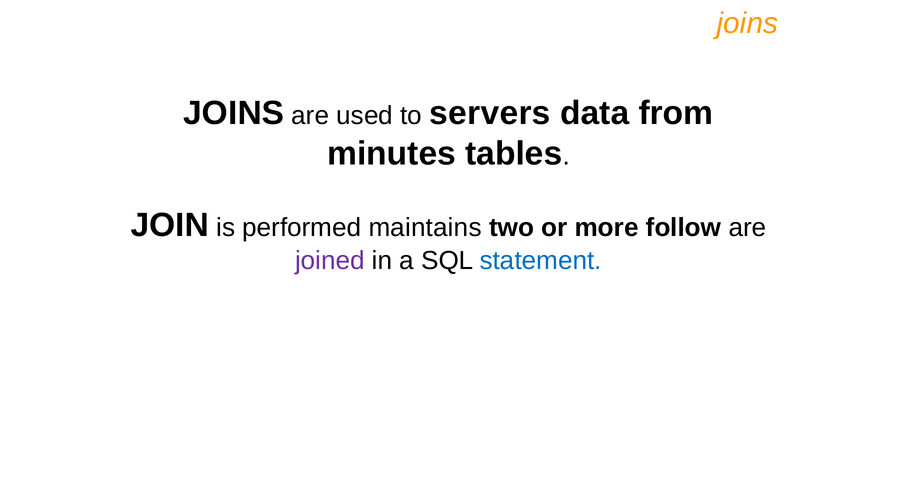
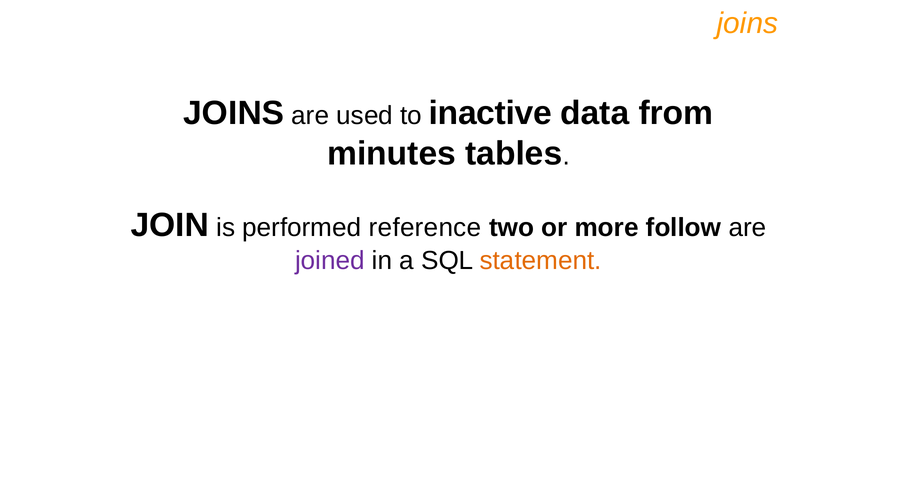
servers: servers -> inactive
maintains: maintains -> reference
statement colour: blue -> orange
